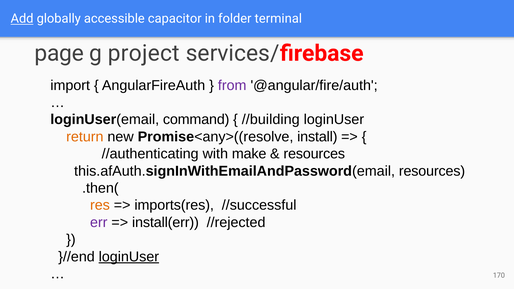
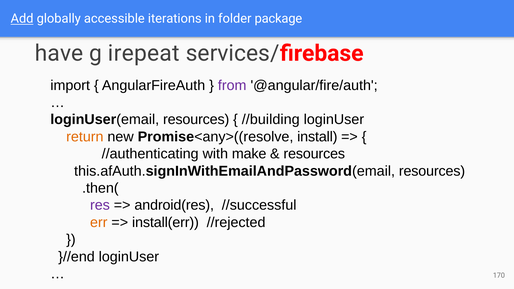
capacitor: capacitor -> iterations
terminal: terminal -> package
page: page -> have
project: project -> irepeat
loginUser(email command: command -> resources
res colour: orange -> purple
imports(res: imports(res -> android(res
err colour: purple -> orange
loginUser at (129, 257) underline: present -> none
